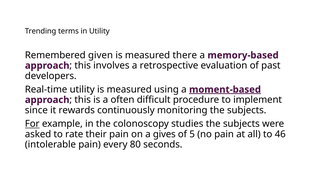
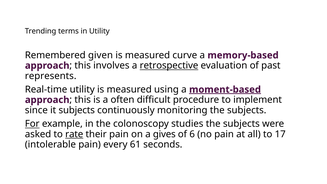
there: there -> curve
retrospective underline: none -> present
developers: developers -> represents
it rewards: rewards -> subjects
rate underline: none -> present
5: 5 -> 6
46: 46 -> 17
80: 80 -> 61
